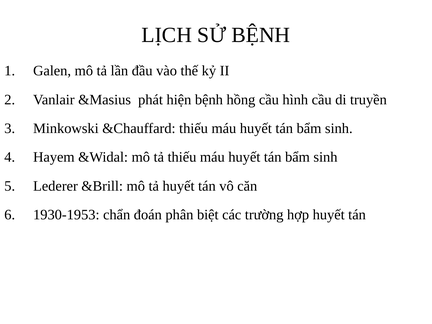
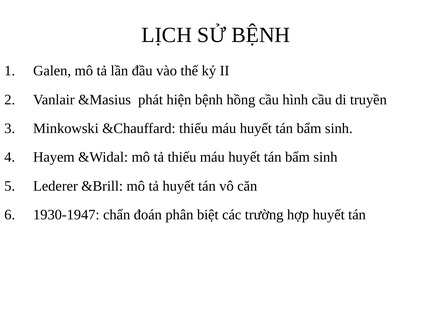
1930-1953: 1930-1953 -> 1930-1947
